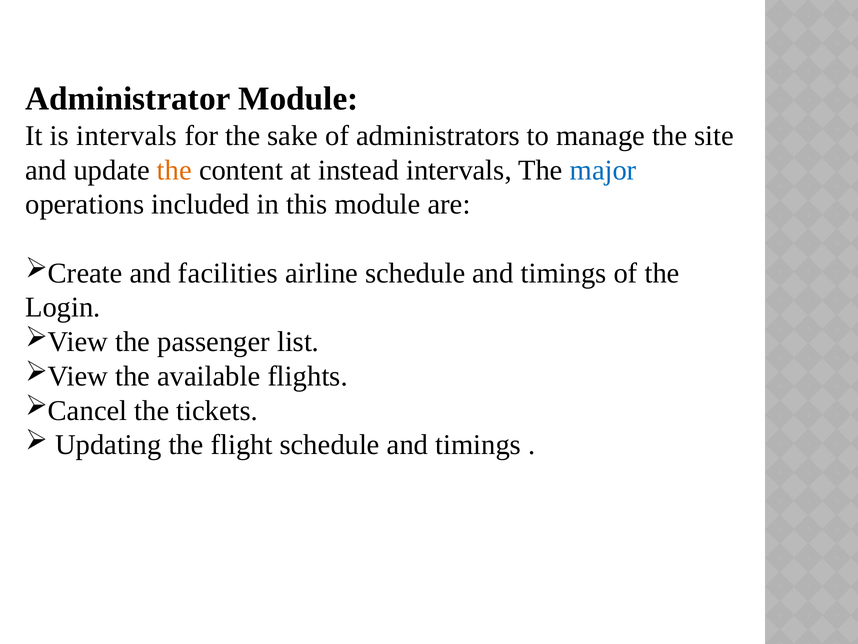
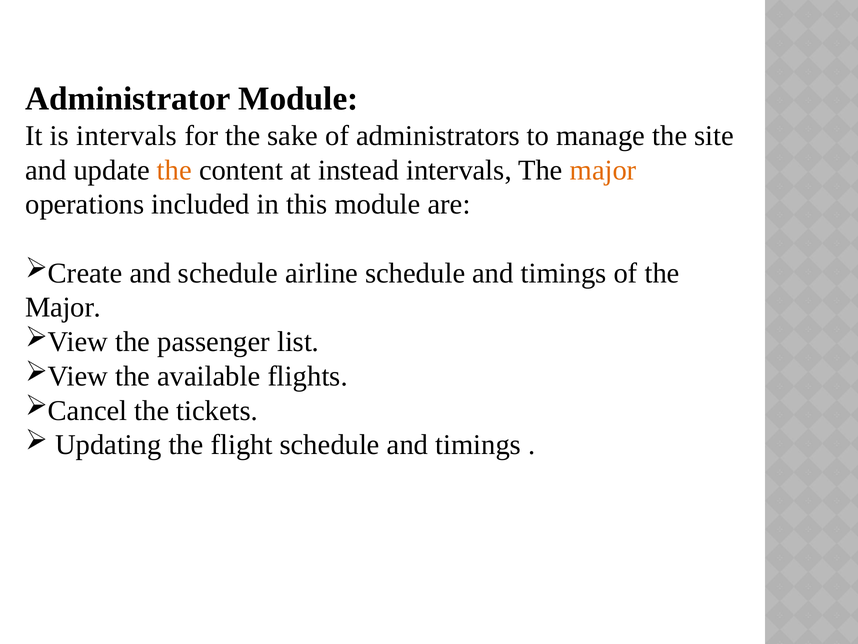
major at (603, 170) colour: blue -> orange
and facilities: facilities -> schedule
Login at (63, 307): Login -> Major
